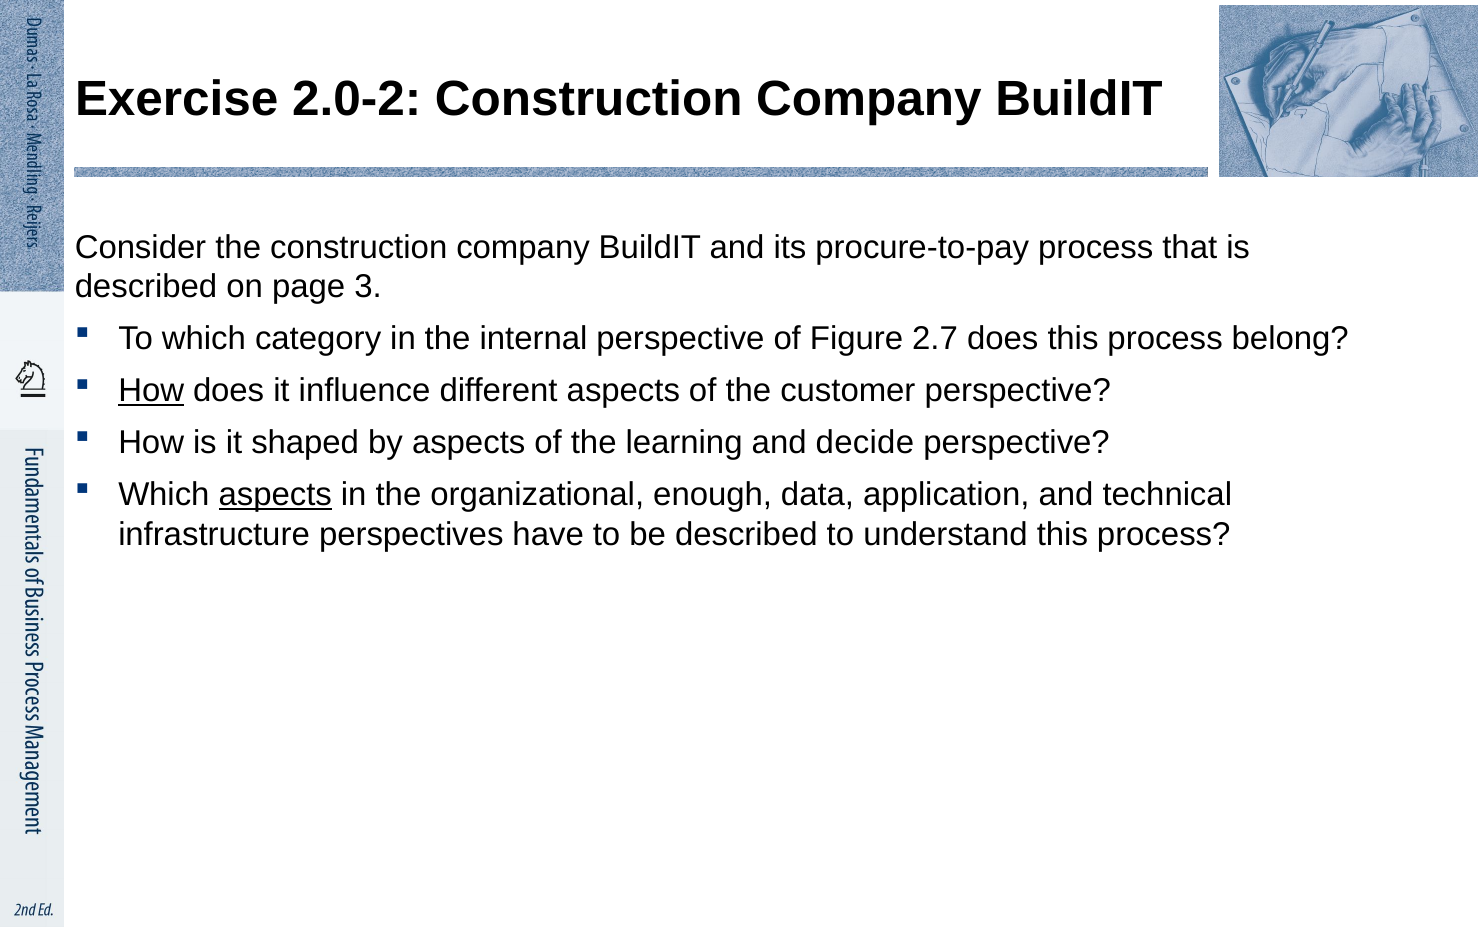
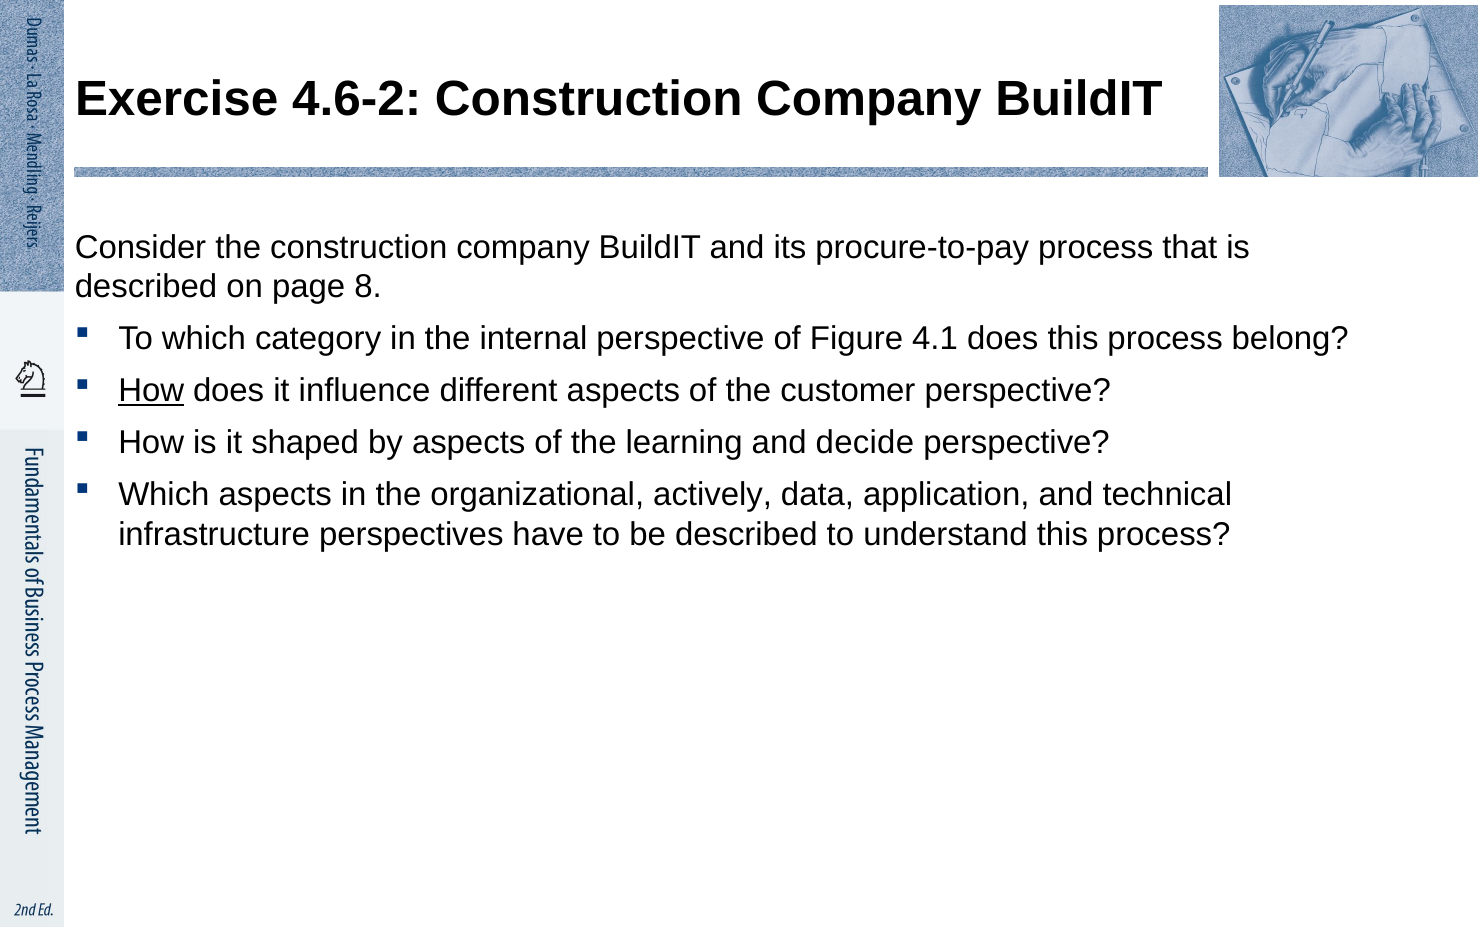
2.0-2: 2.0-2 -> 4.6-2
3: 3 -> 8
2.7: 2.7 -> 4.1
aspects at (275, 495) underline: present -> none
enough: enough -> actively
